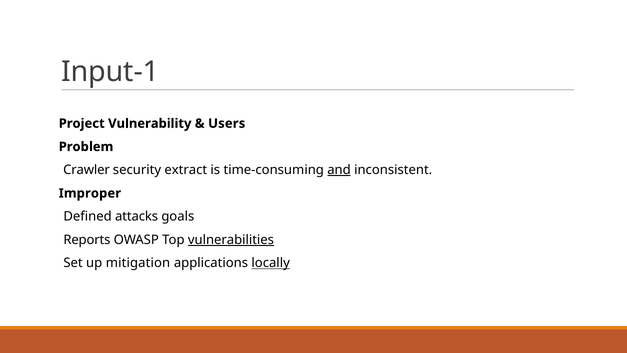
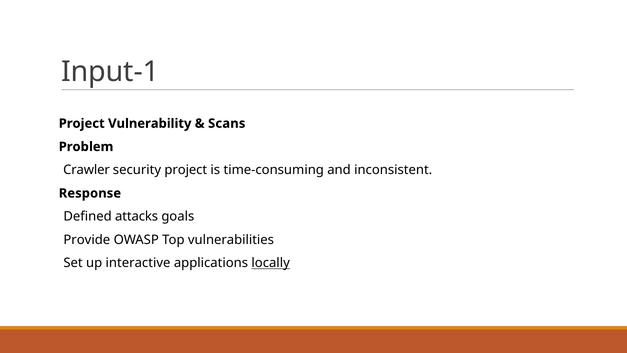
Users: Users -> Scans
security extract: extract -> project
and underline: present -> none
Improper: Improper -> Response
Reports: Reports -> Provide
vulnerabilities underline: present -> none
mitigation: mitigation -> interactive
